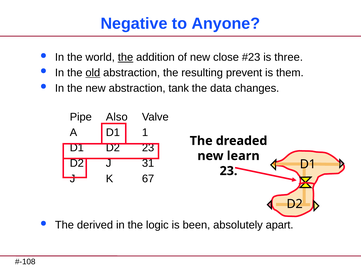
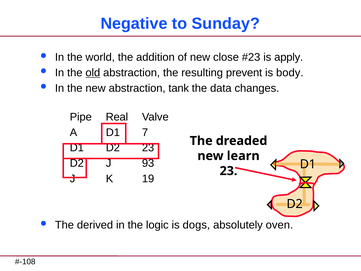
Anyone: Anyone -> Sunday
the at (125, 57) underline: present -> none
three: three -> apply
them: them -> body
Also: Also -> Real
1: 1 -> 7
31: 31 -> 93
67: 67 -> 19
been: been -> dogs
apart: apart -> oven
